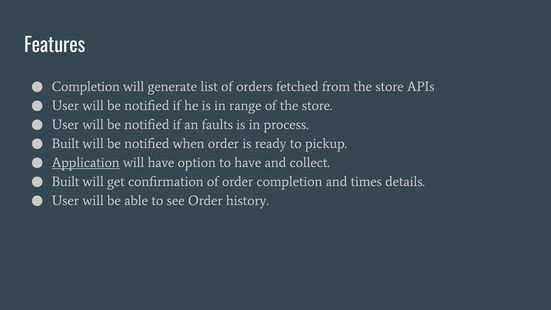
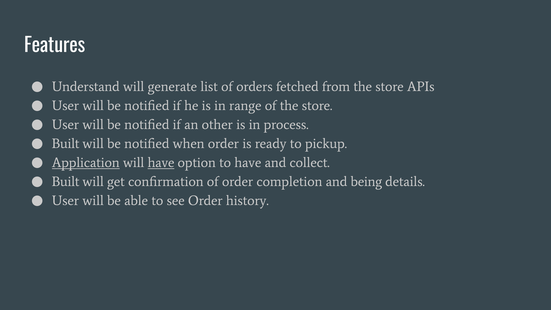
Completion at (86, 87): Completion -> Understand
faults: faults -> other
have at (161, 163) underline: none -> present
times: times -> being
